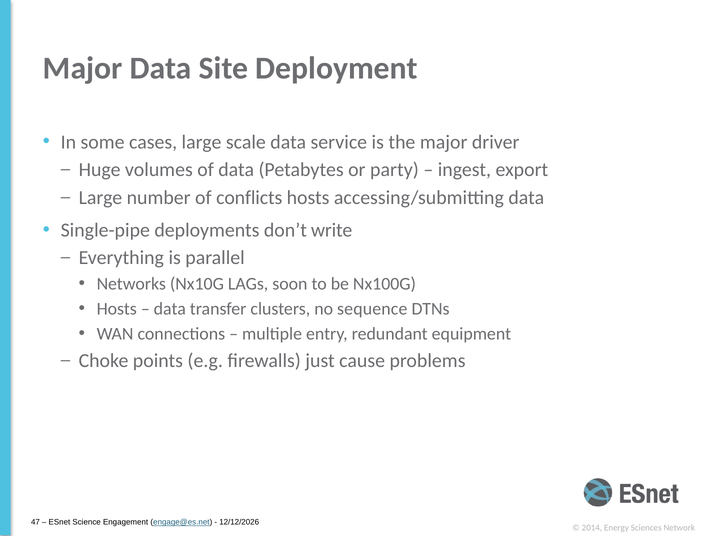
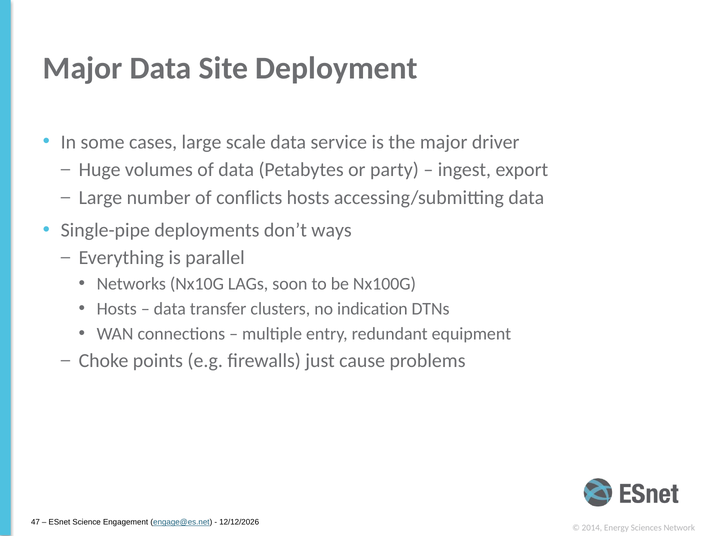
write: write -> ways
sequence: sequence -> indication
